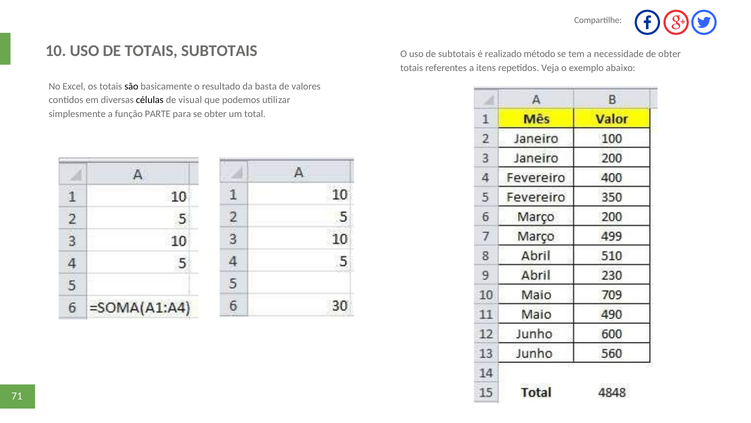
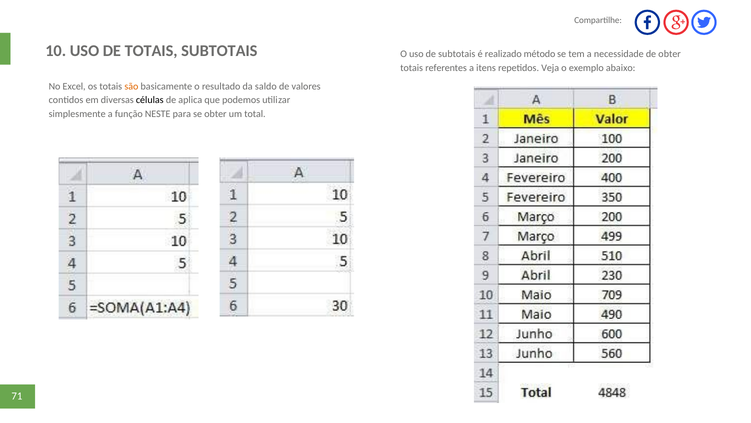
são colour: black -> orange
basta: basta -> saldo
visual: visual -> aplica
PARTE: PARTE -> NESTE
